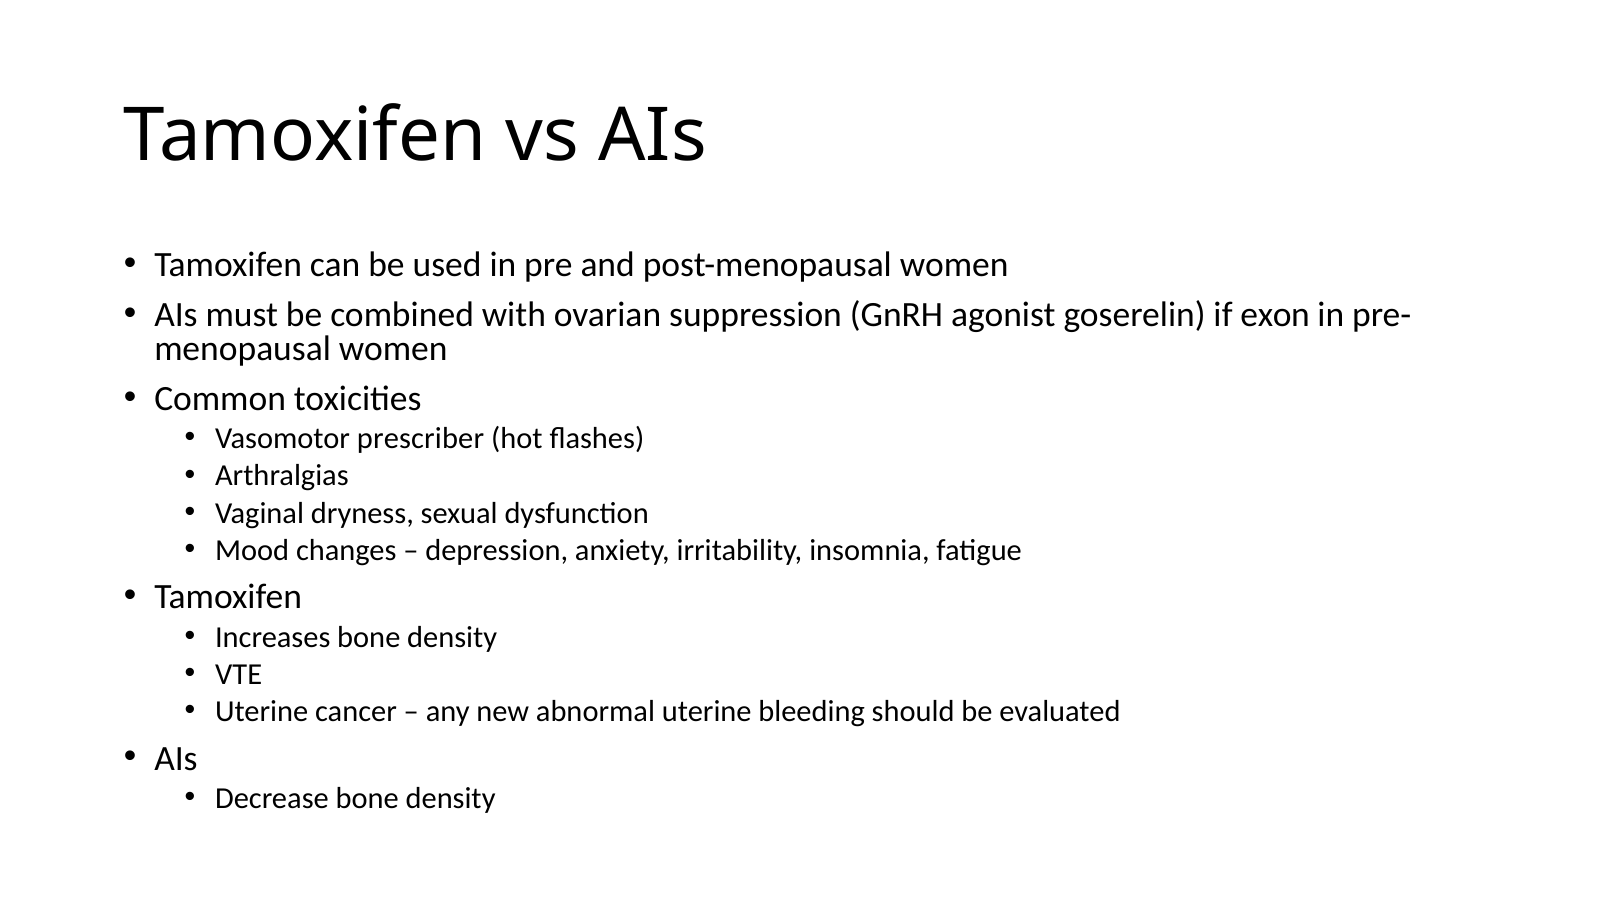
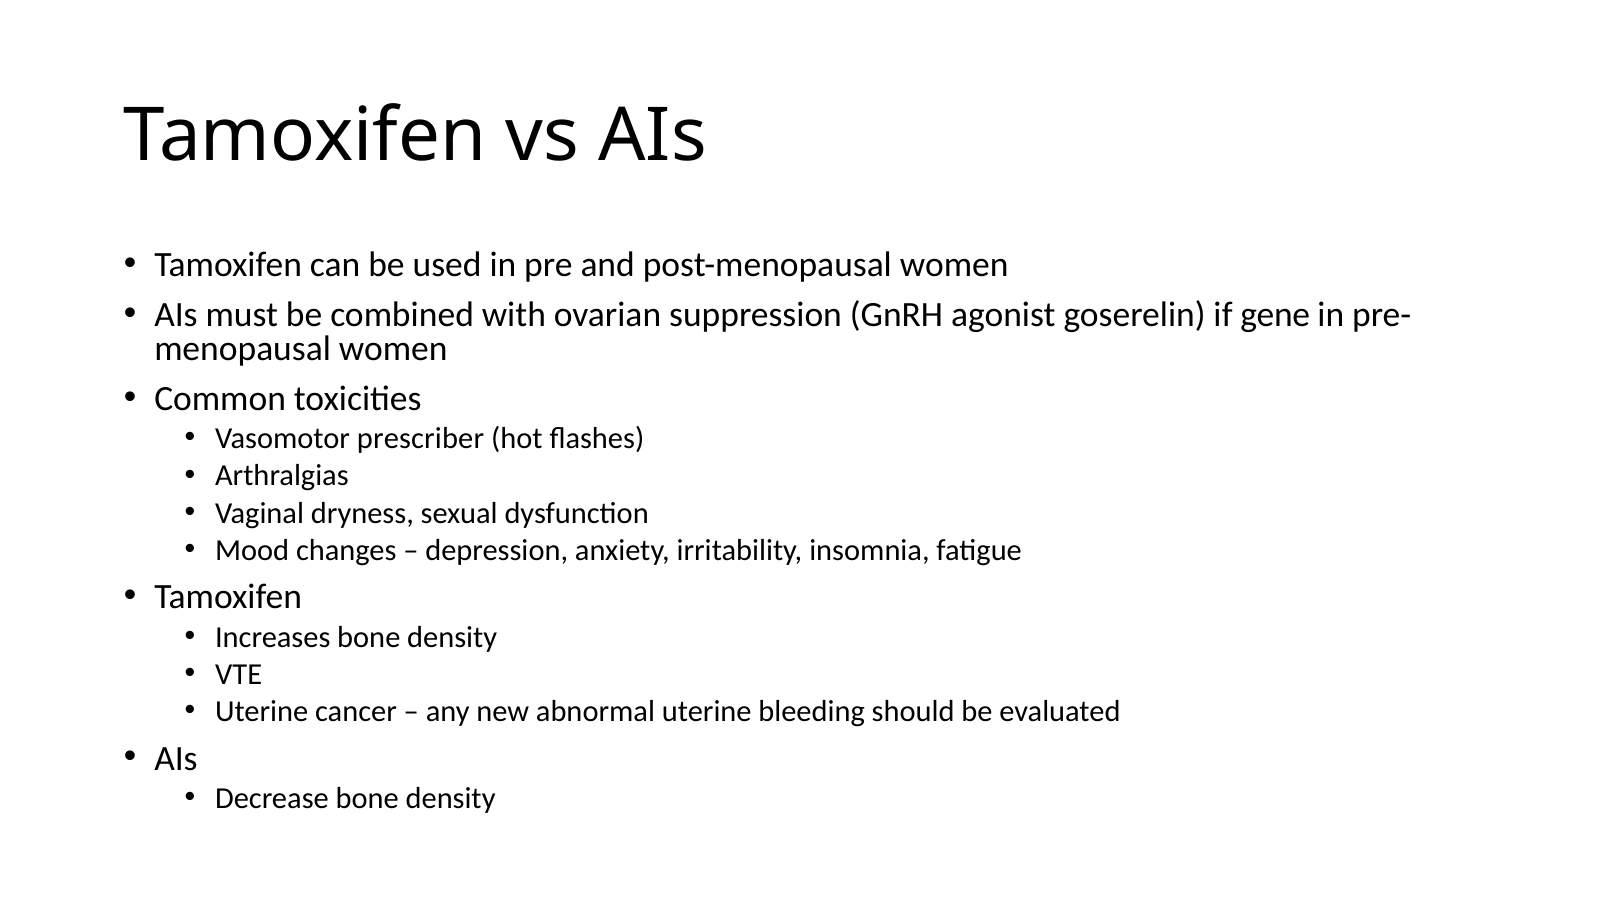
exon: exon -> gene
